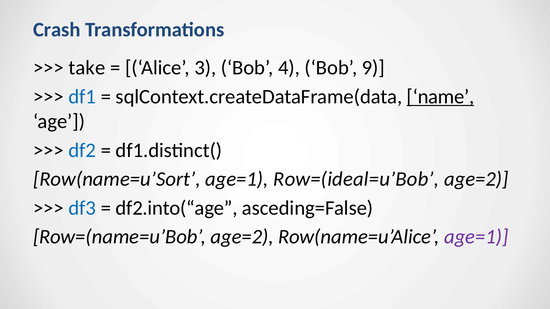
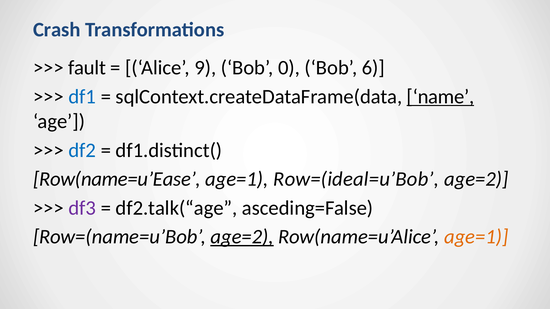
take: take -> fault
3: 3 -> 9
4: 4 -> 0
9: 9 -> 6
Row(name=u’Sort: Row(name=u’Sort -> Row(name=u’Ease
df3 colour: blue -> purple
df2.into(“age: df2.into(“age -> df2.talk(“age
age=2 at (242, 237) underline: none -> present
age=1 at (476, 237) colour: purple -> orange
